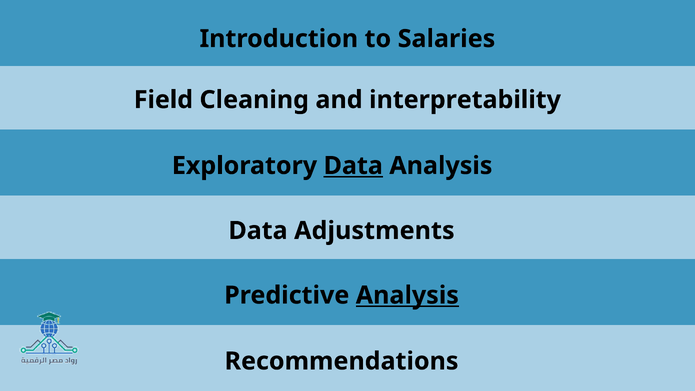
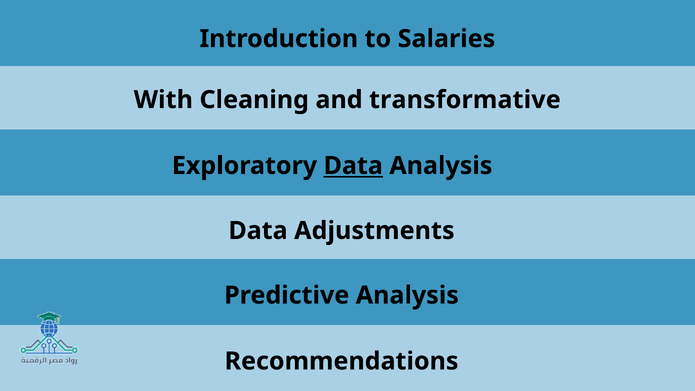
Field: Field -> With
interpretability: interpretability -> transformative
Analysis at (407, 295) underline: present -> none
